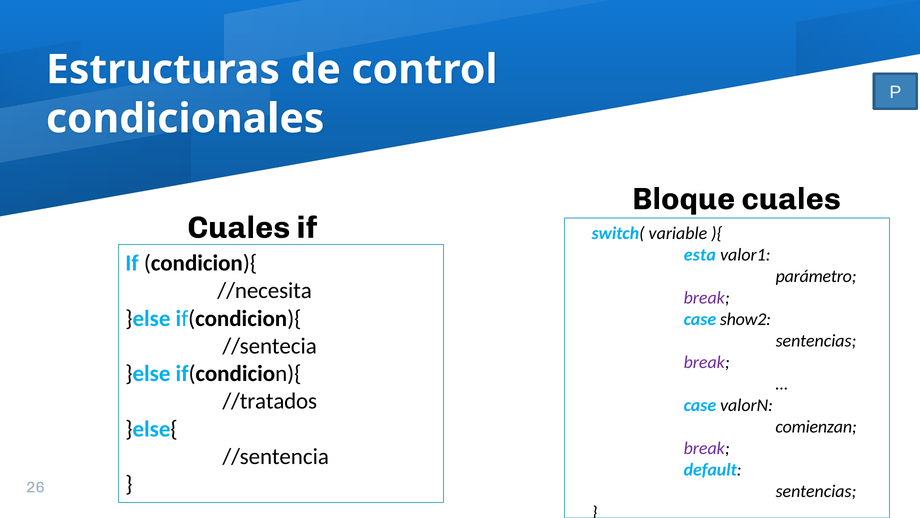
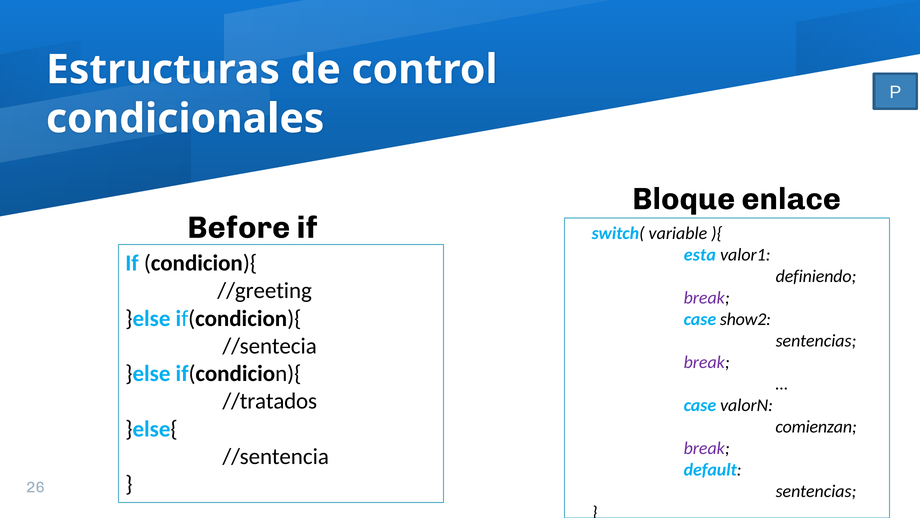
Bloque cuales: cuales -> enlace
Cuales at (239, 227): Cuales -> Before
parámetro: parámetro -> definiendo
//necesita: //necesita -> //greeting
